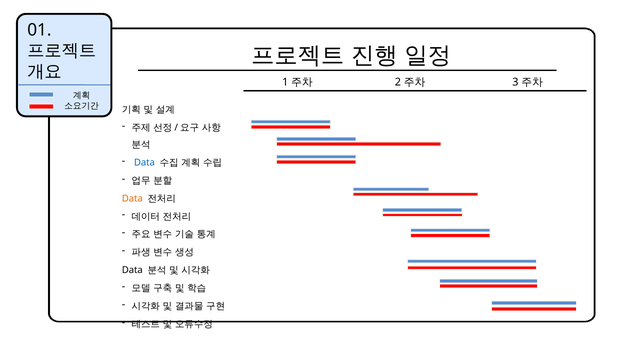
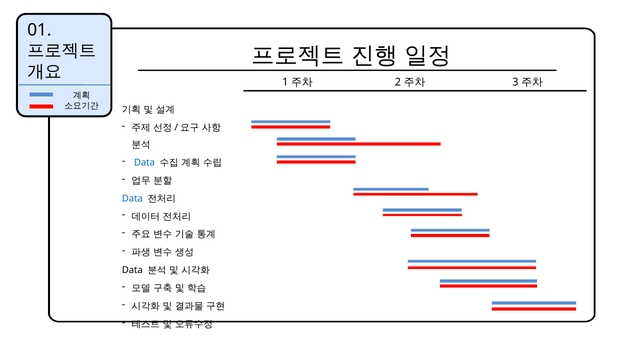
Data at (132, 198) colour: orange -> blue
